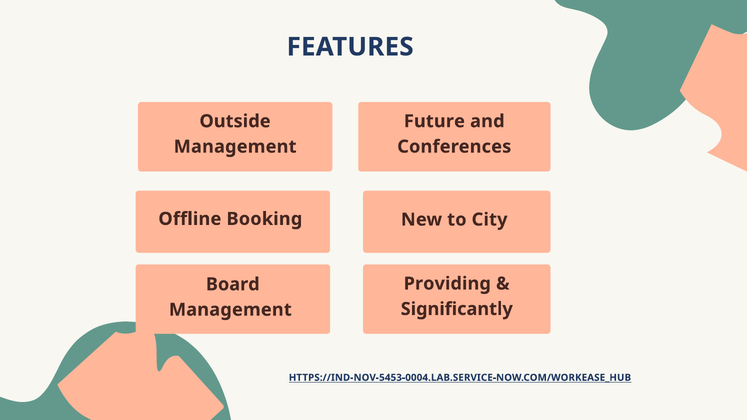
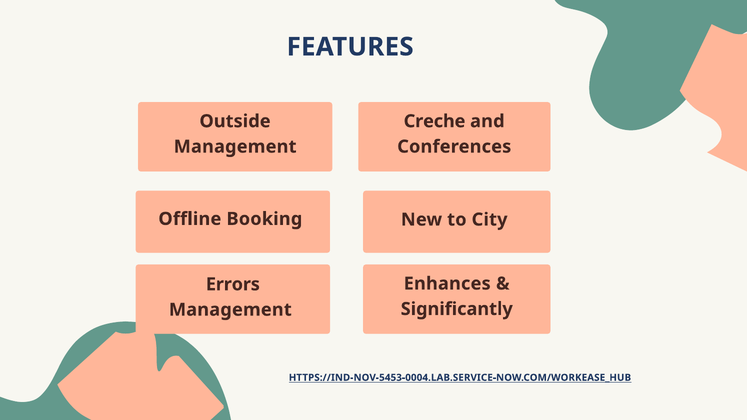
Future: Future -> Creche
Providing: Providing -> Enhances
Board: Board -> Errors
